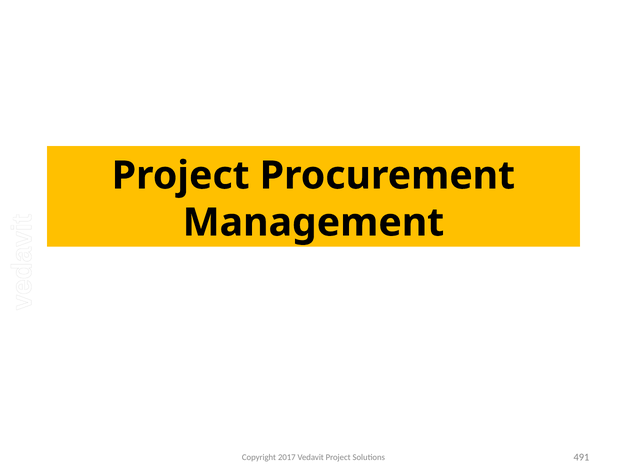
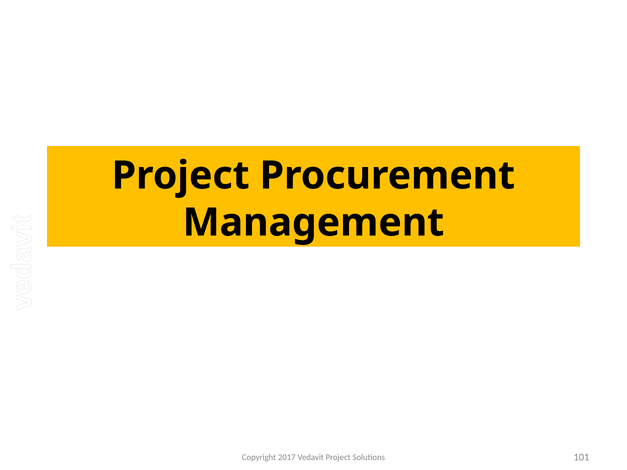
491: 491 -> 101
